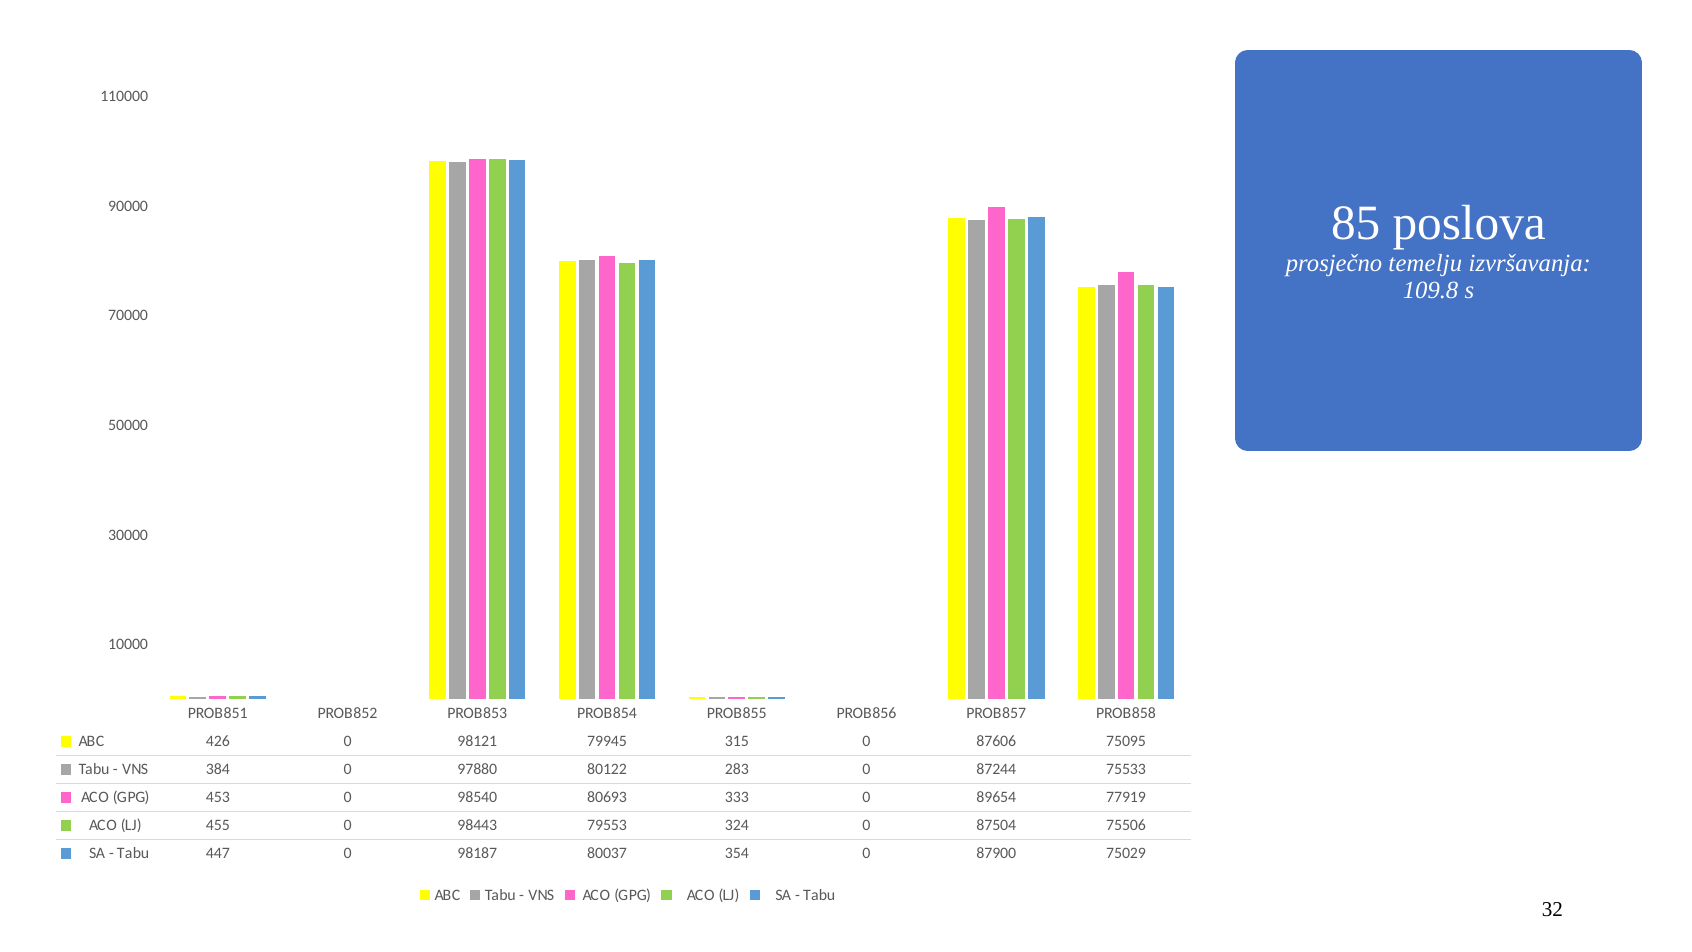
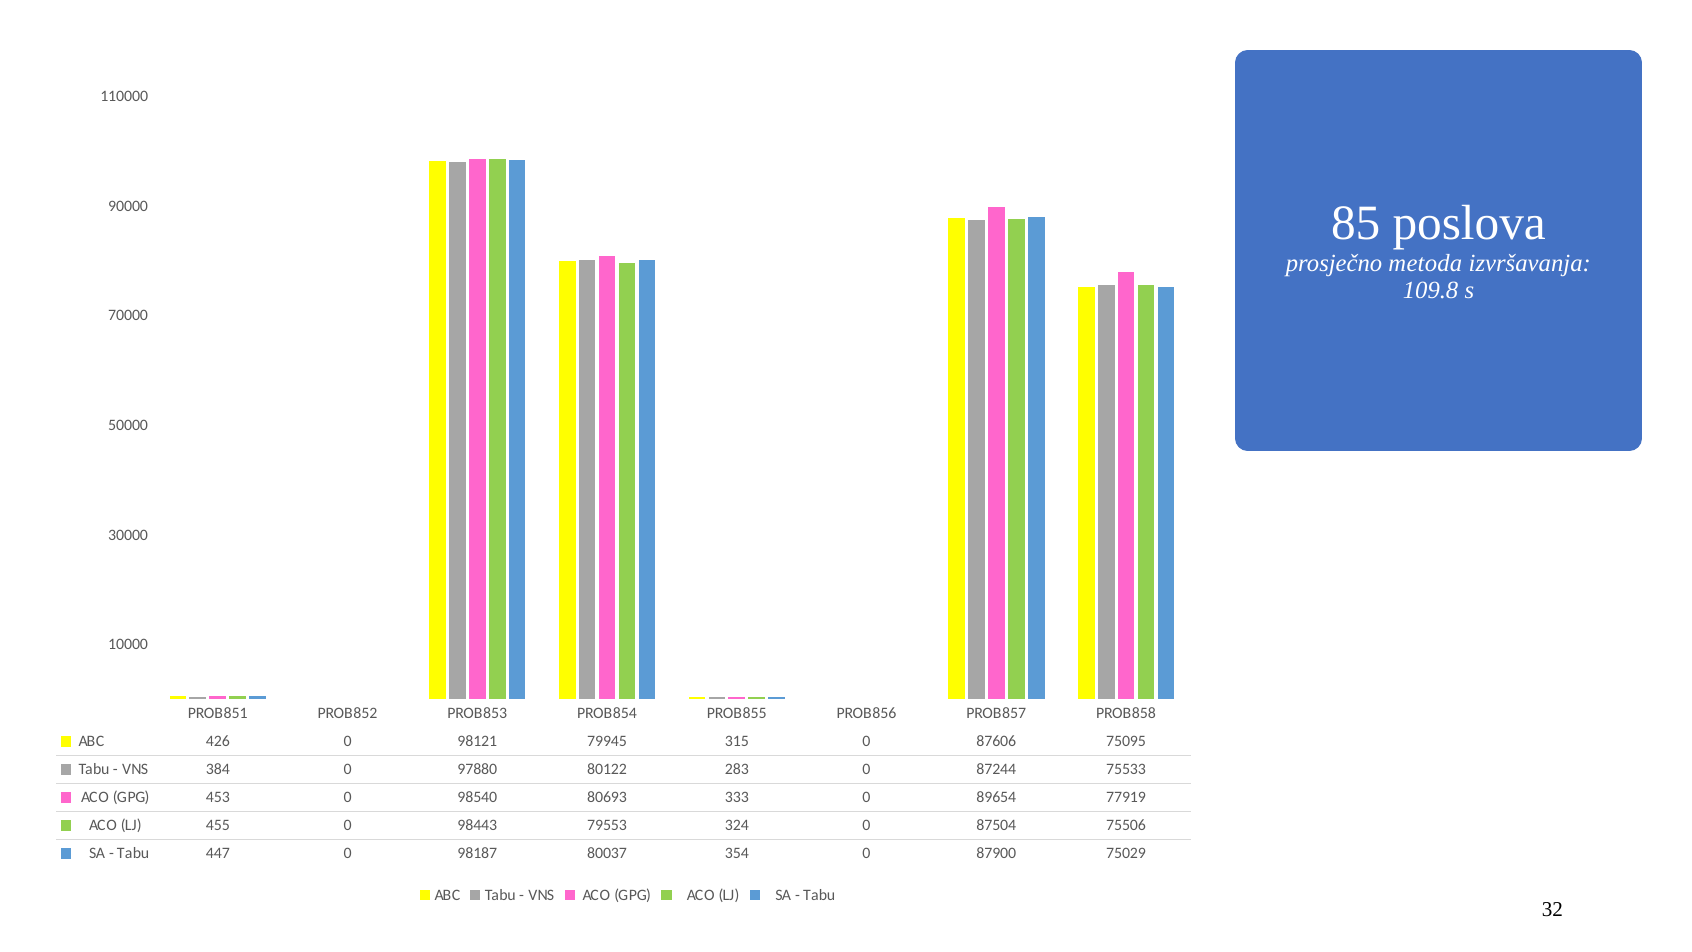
temelju: temelju -> metoda
